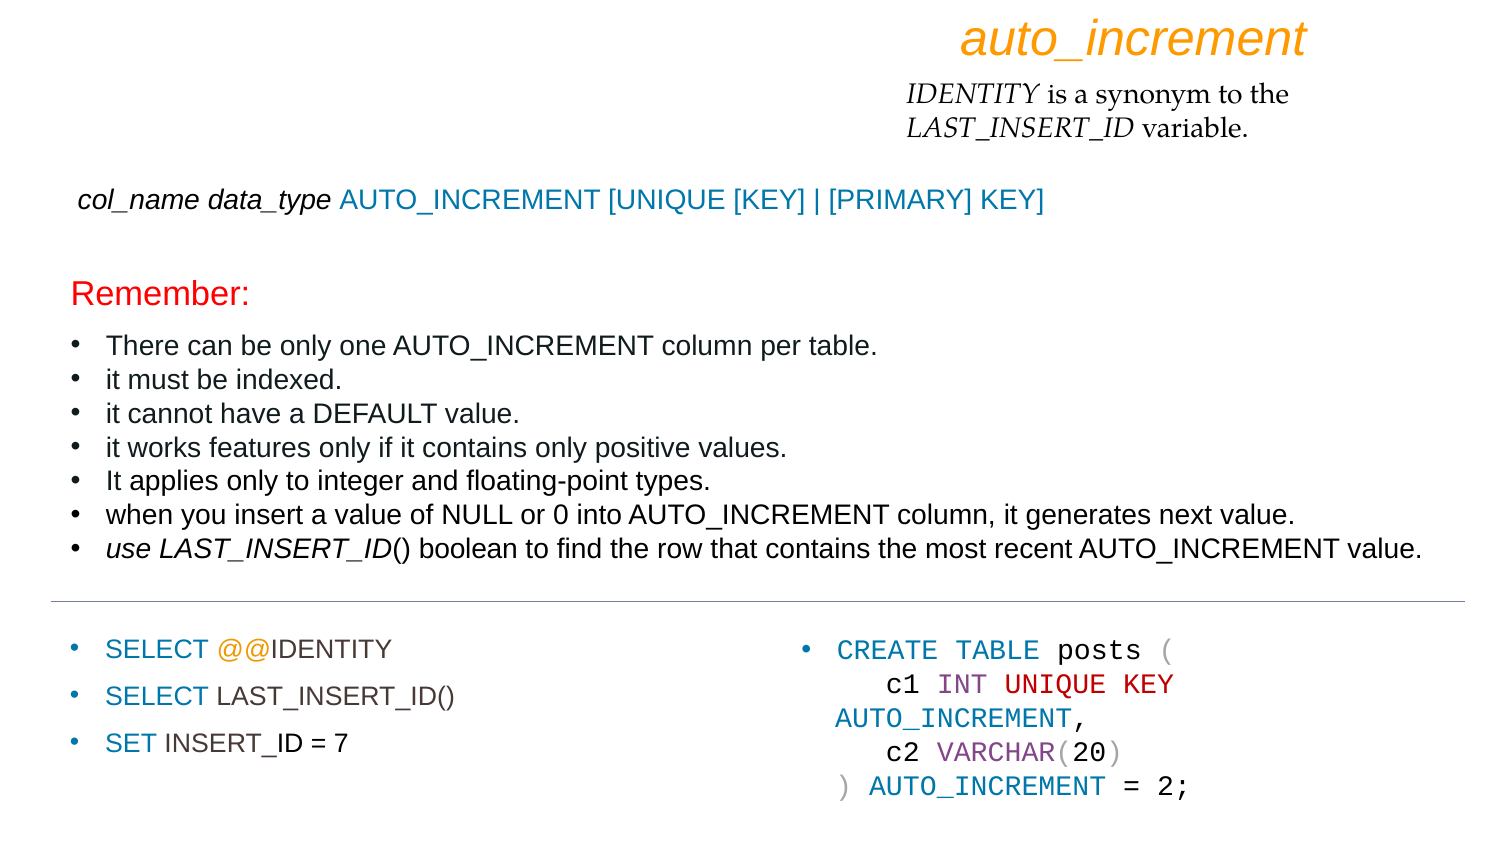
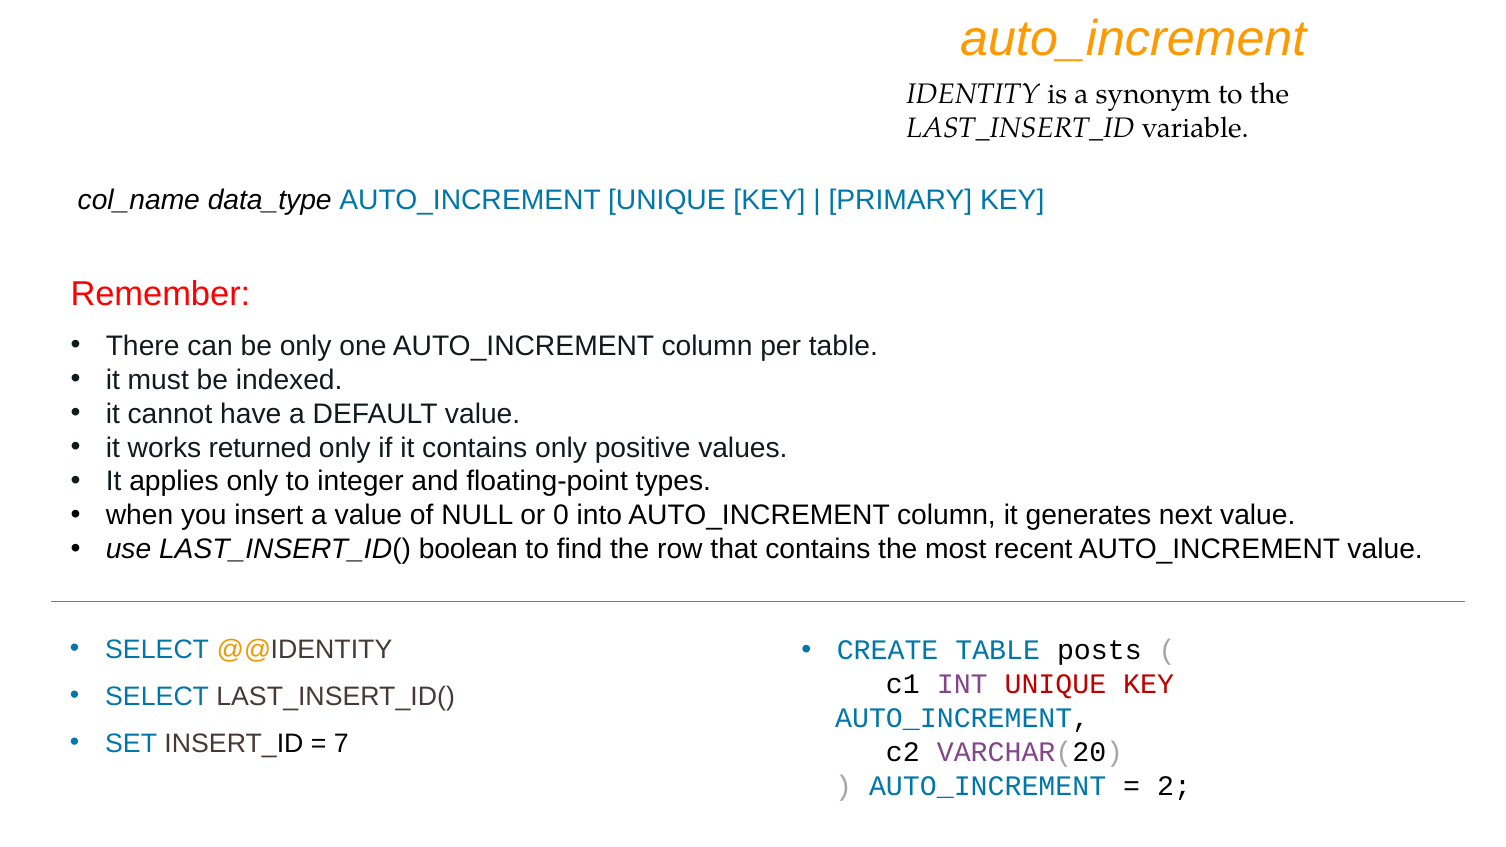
features: features -> returned
